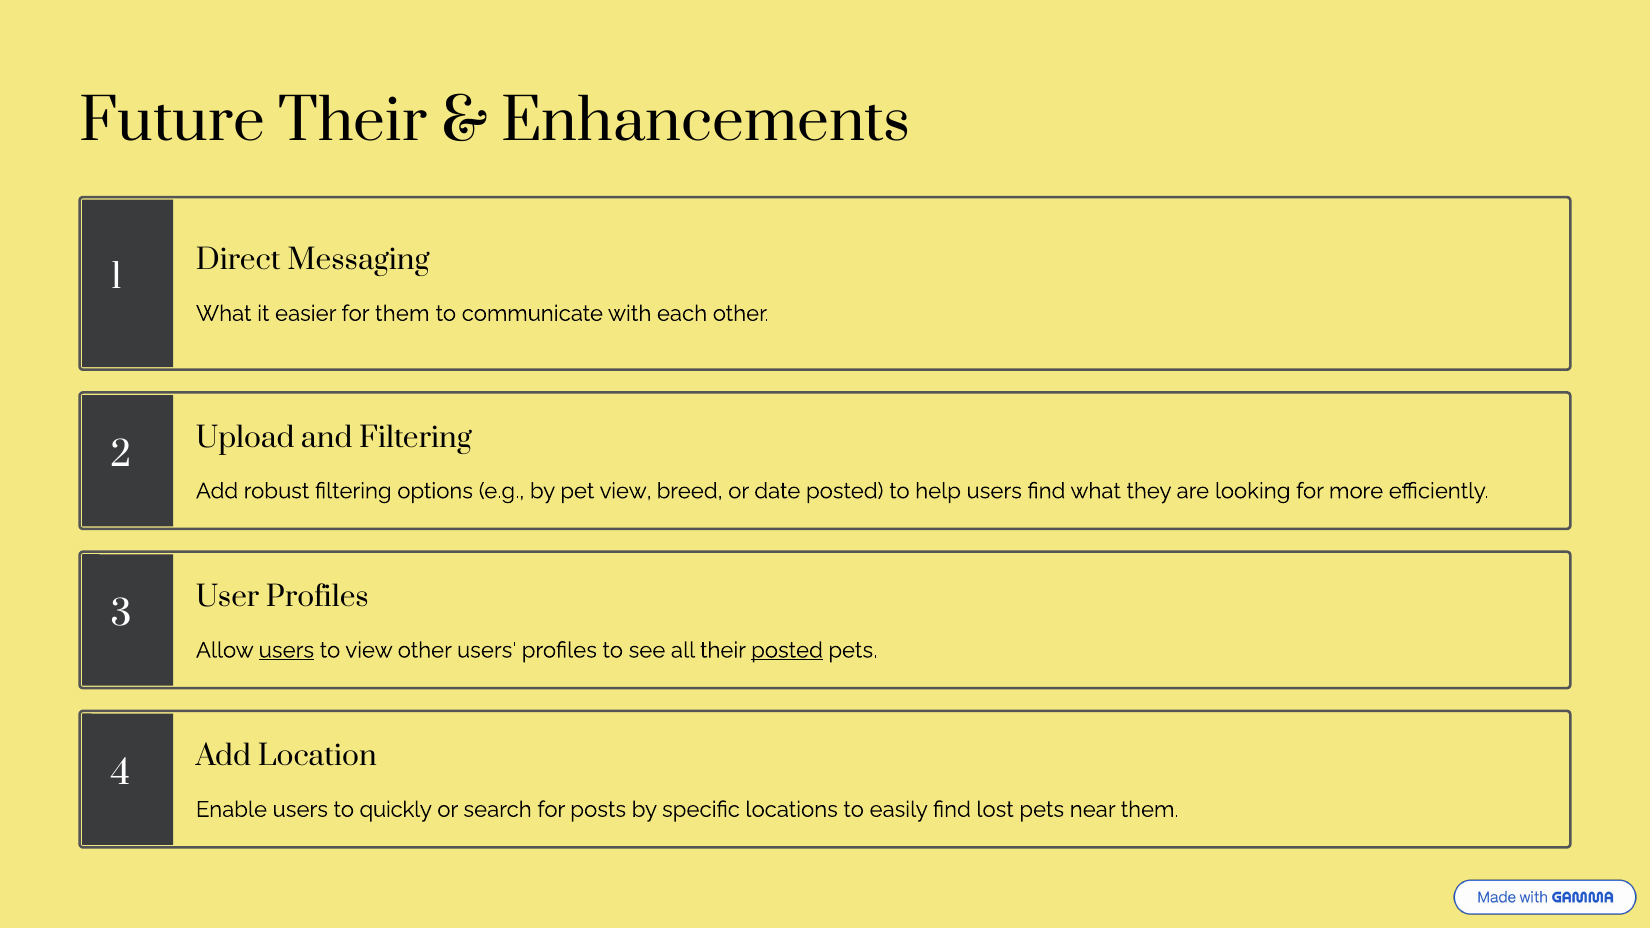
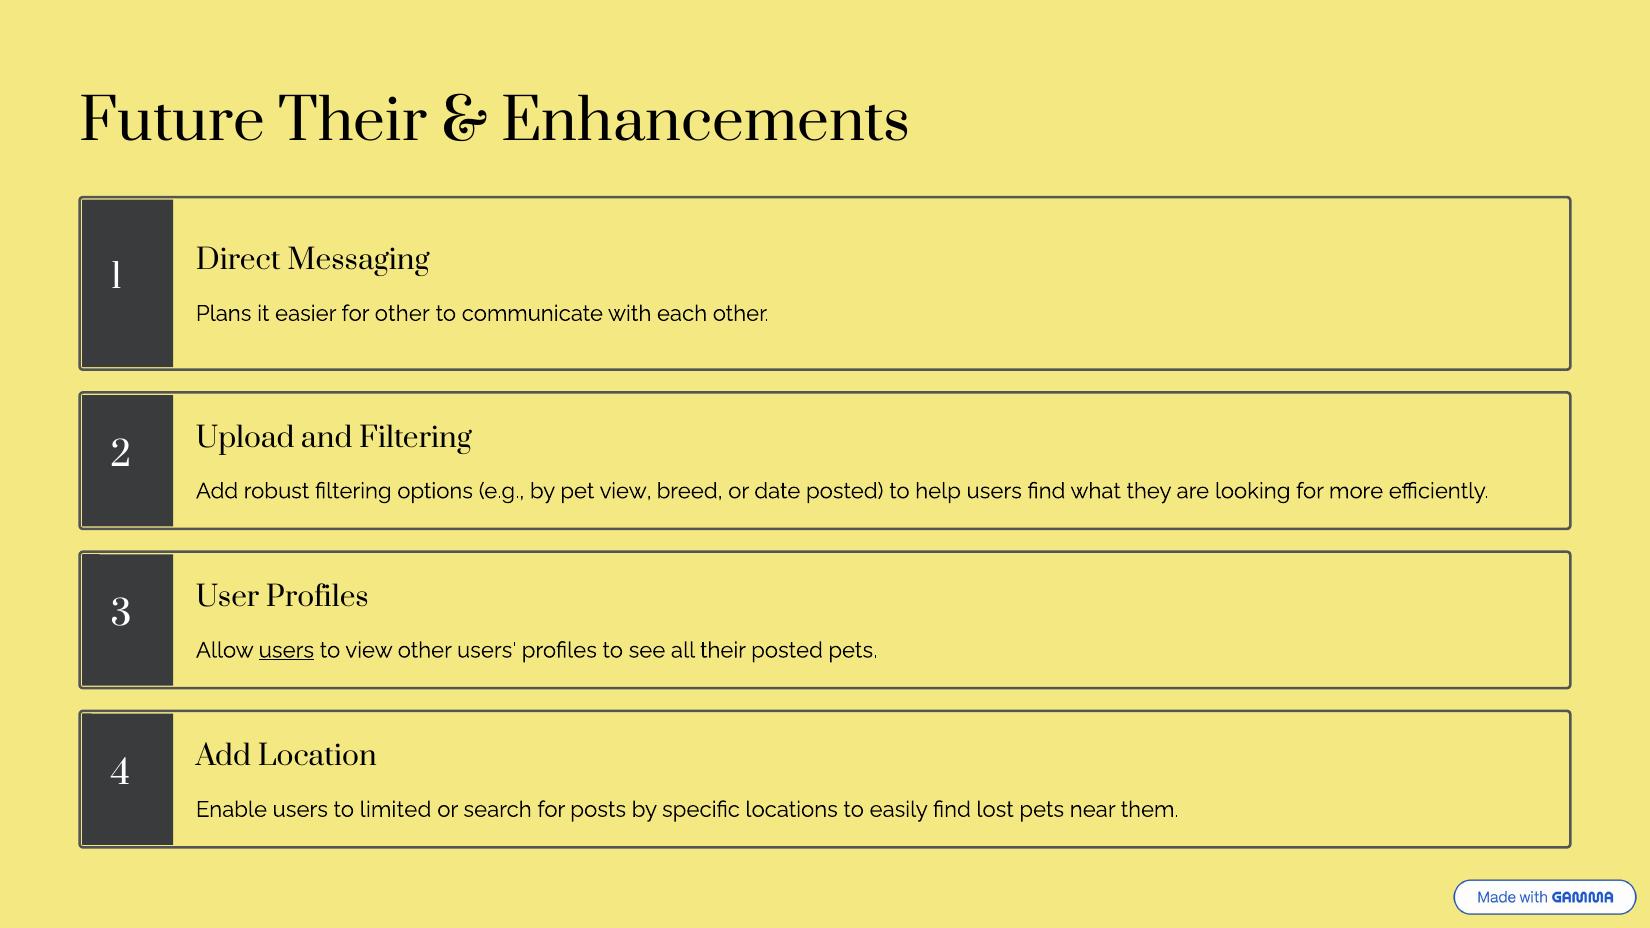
What at (224, 313): What -> Plans
for them: them -> other
posted at (787, 650) underline: present -> none
quickly: quickly -> limited
